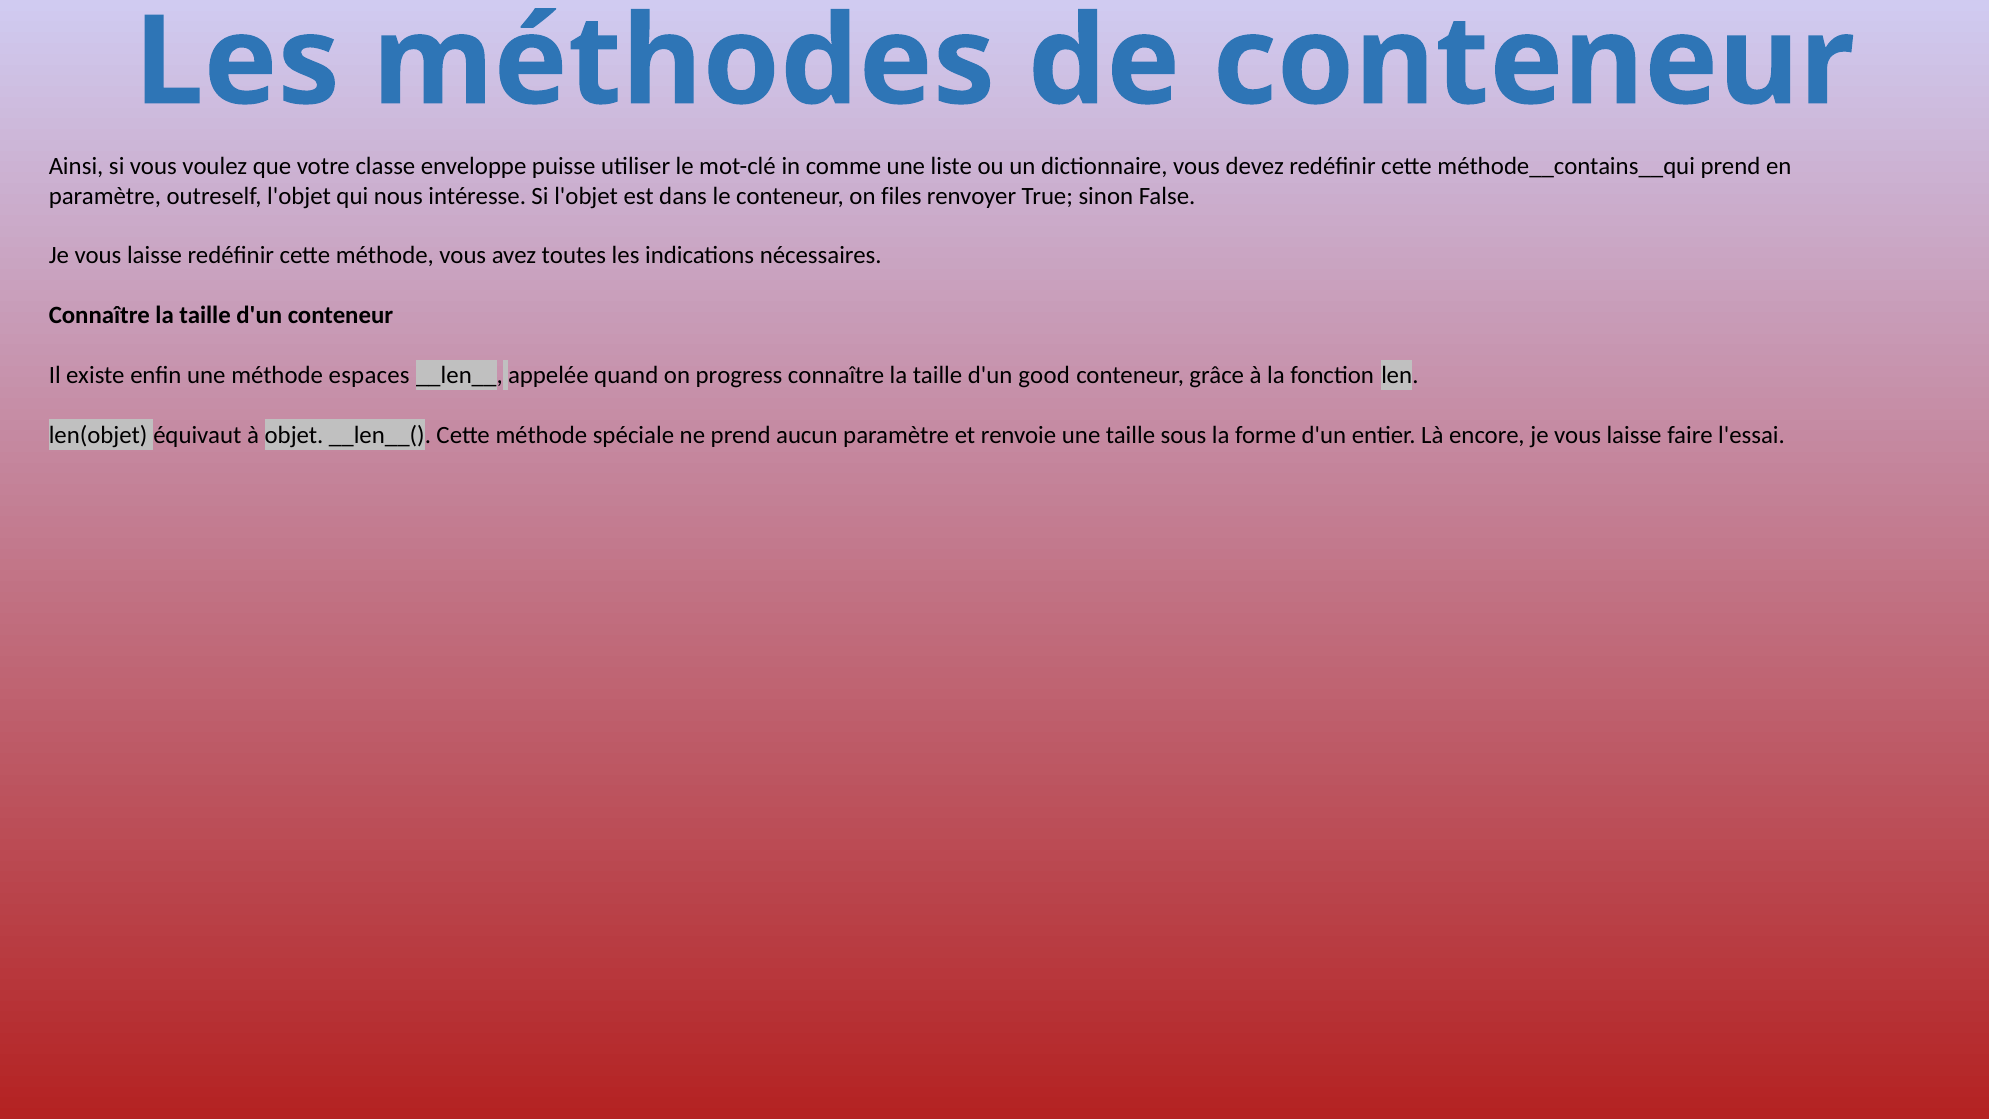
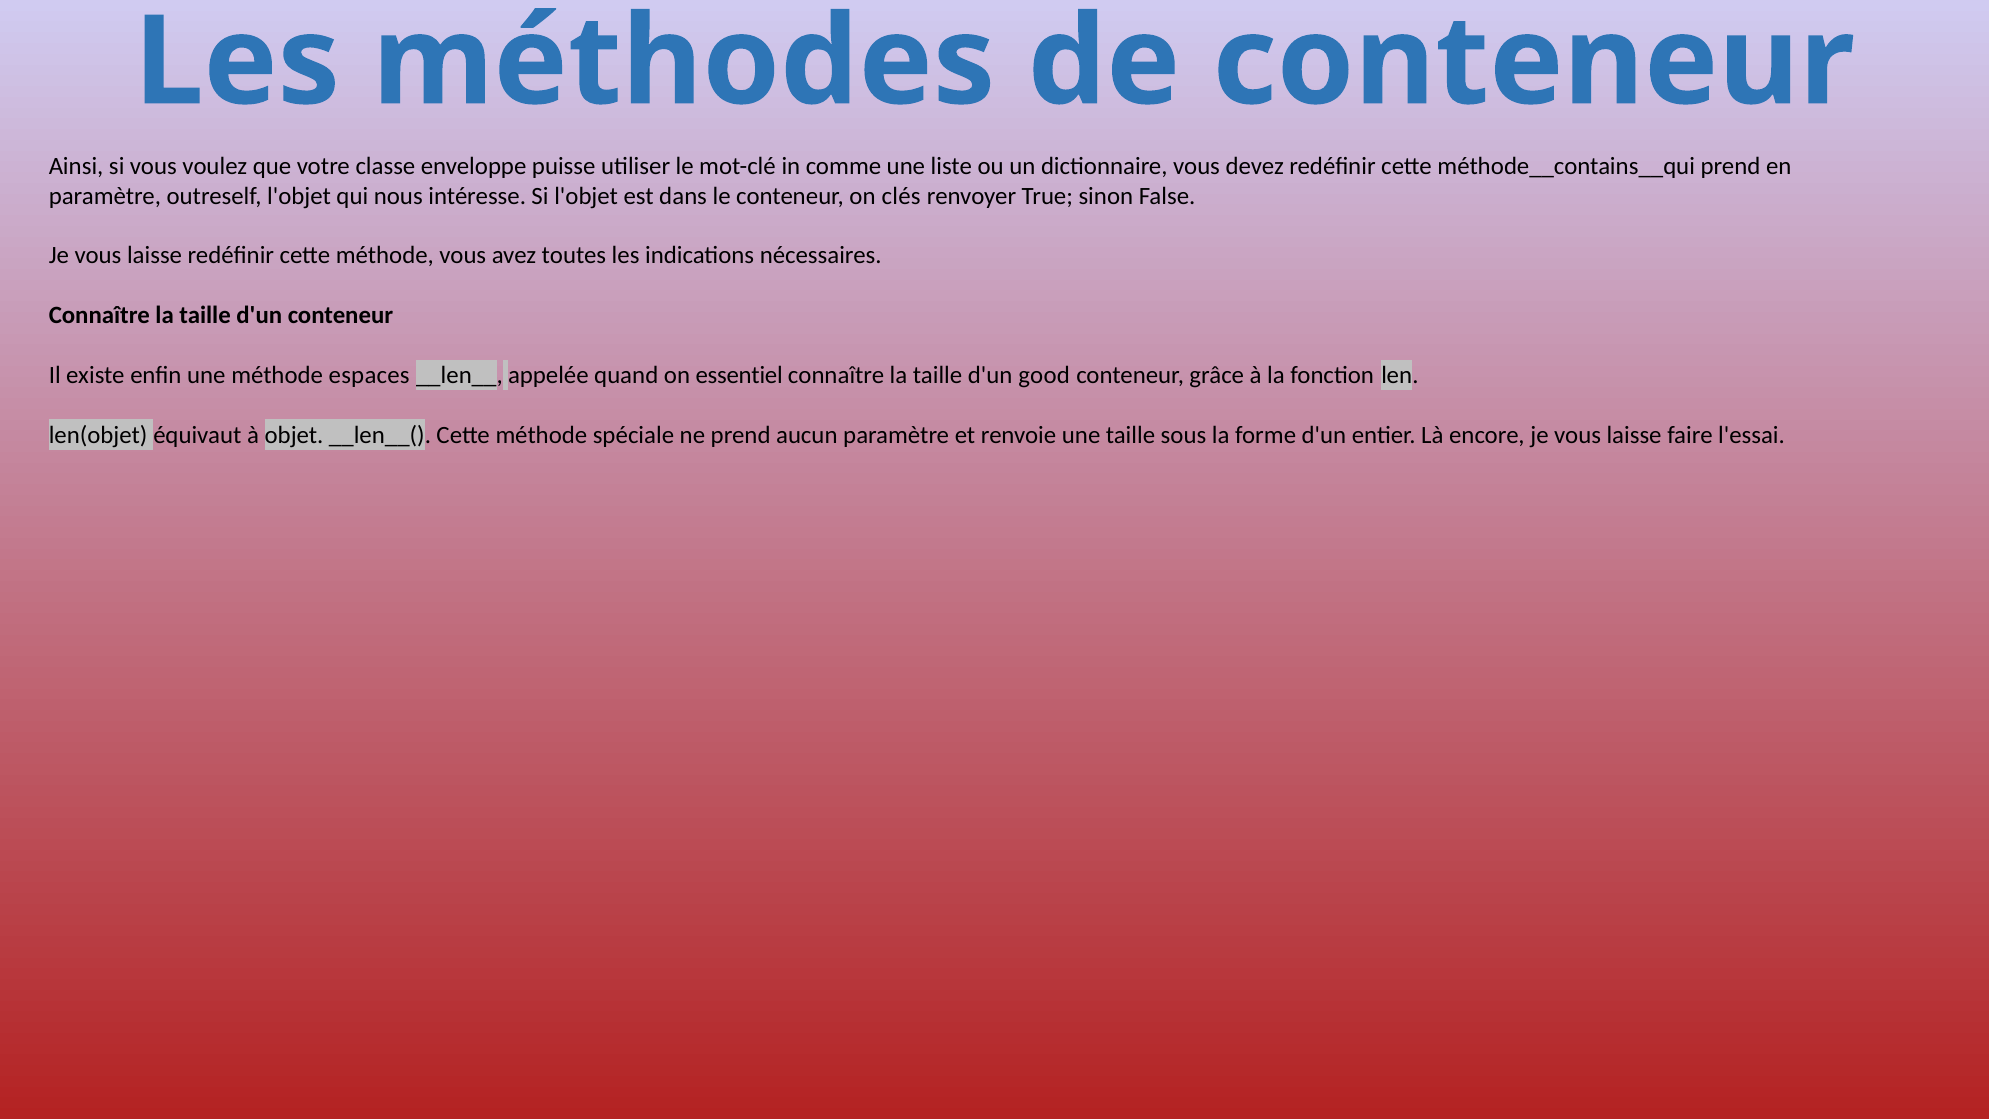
files: files -> clés
progress: progress -> essentiel
